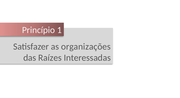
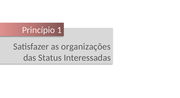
Raízes: Raízes -> Status
